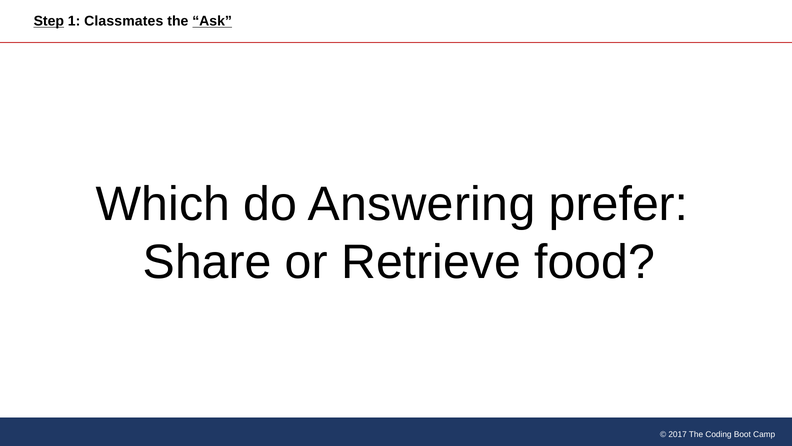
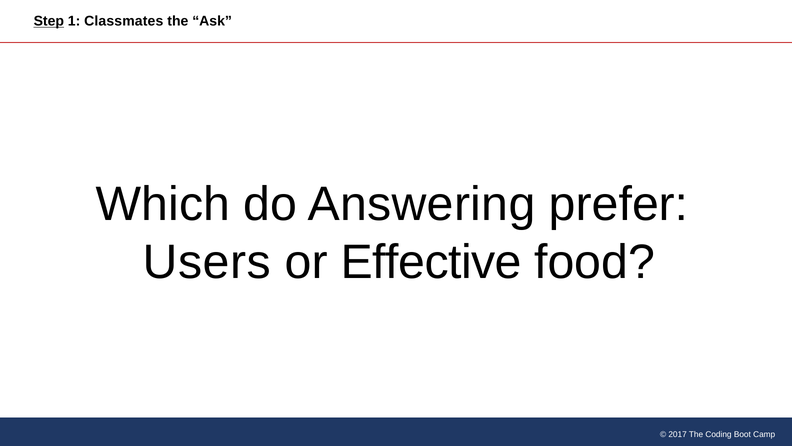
Ask underline: present -> none
Share: Share -> Users
Retrieve: Retrieve -> Effective
